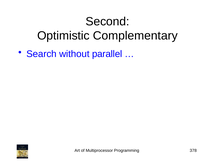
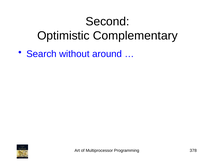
parallel: parallel -> around
